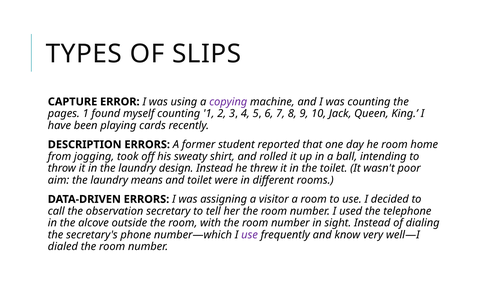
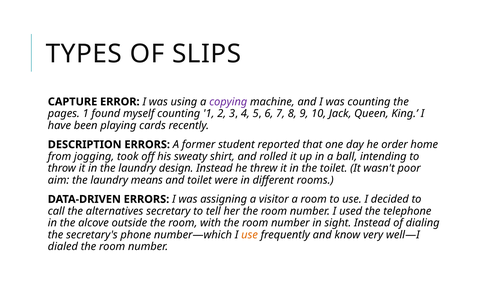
he room: room -> order
observation: observation -> alternatives
use at (250, 235) colour: purple -> orange
